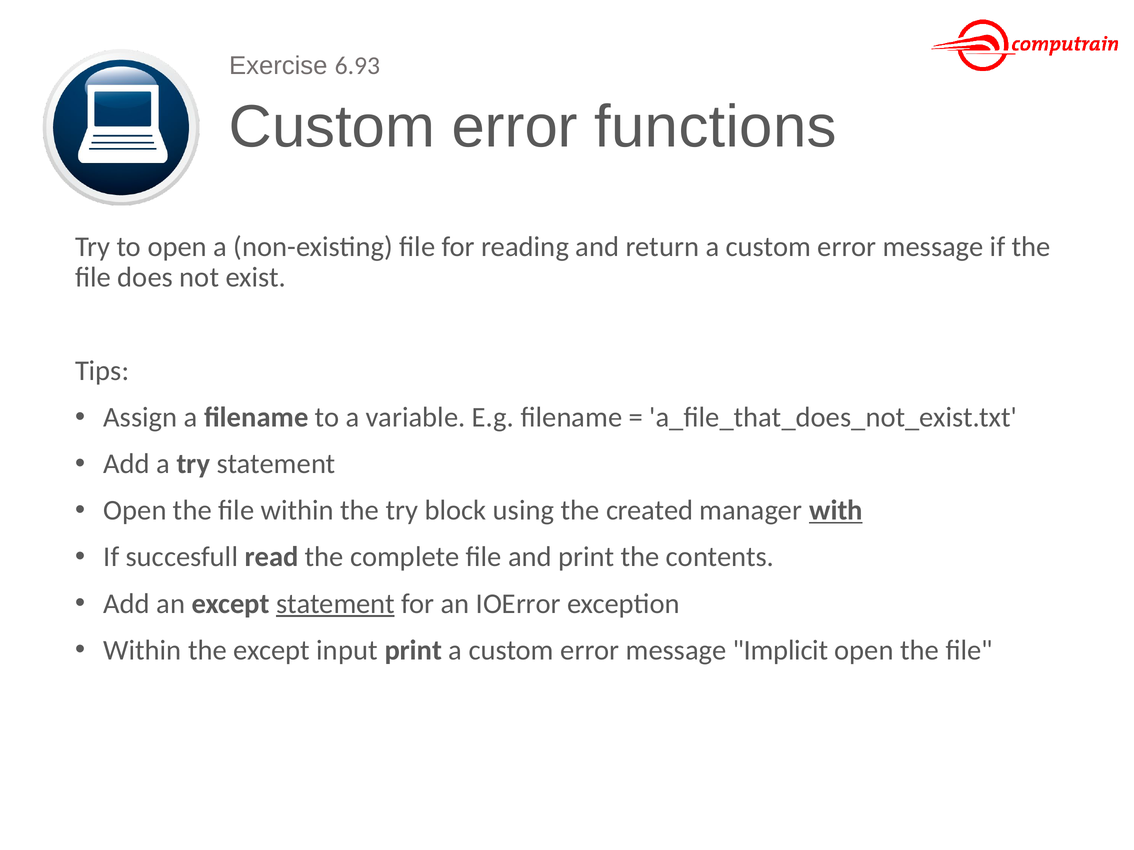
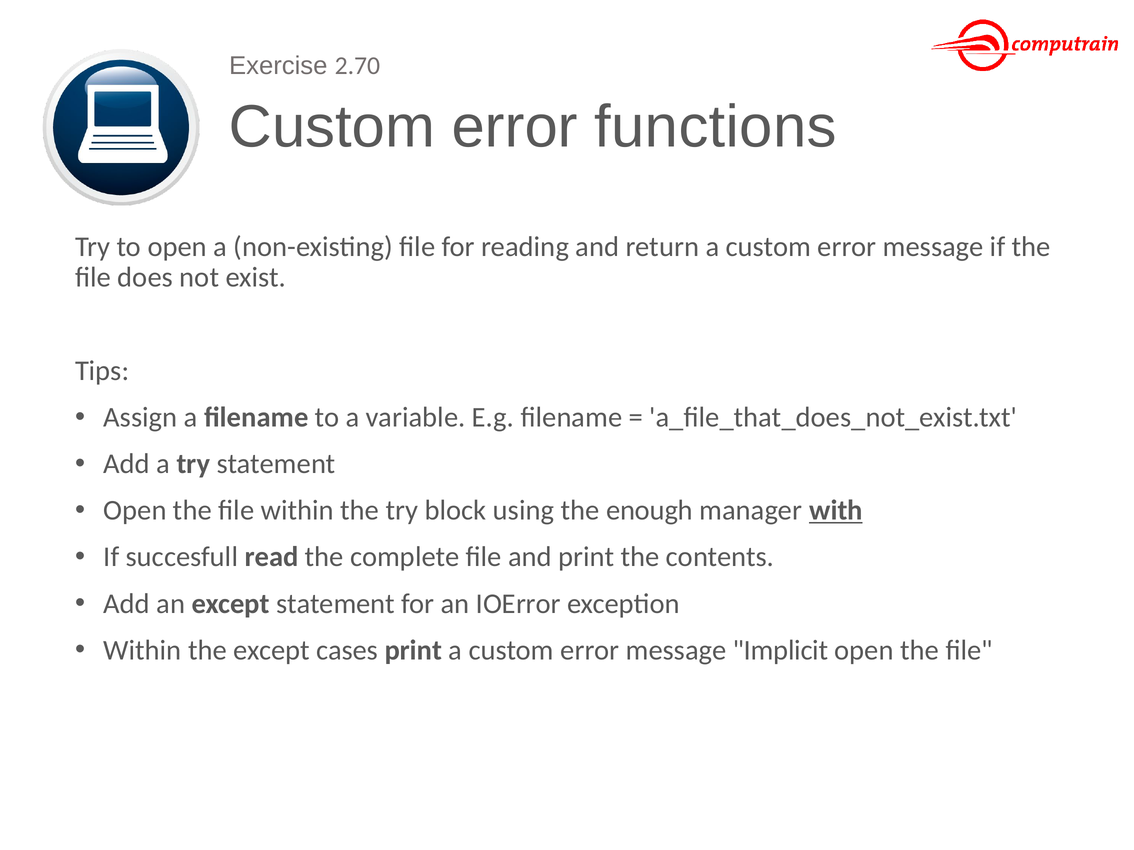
6.93: 6.93 -> 2.70
created: created -> enough
statement at (335, 604) underline: present -> none
input: input -> cases
